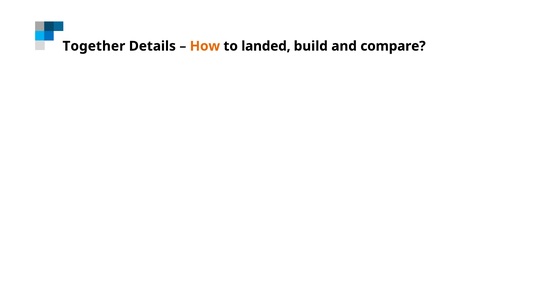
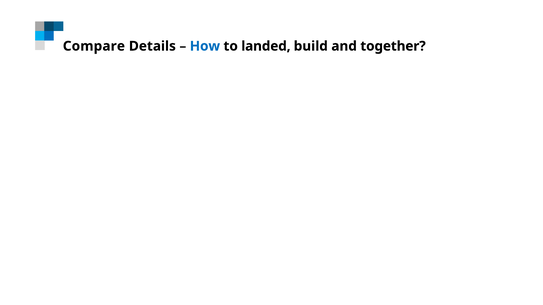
Together: Together -> Compare
How colour: orange -> blue
compare: compare -> together
